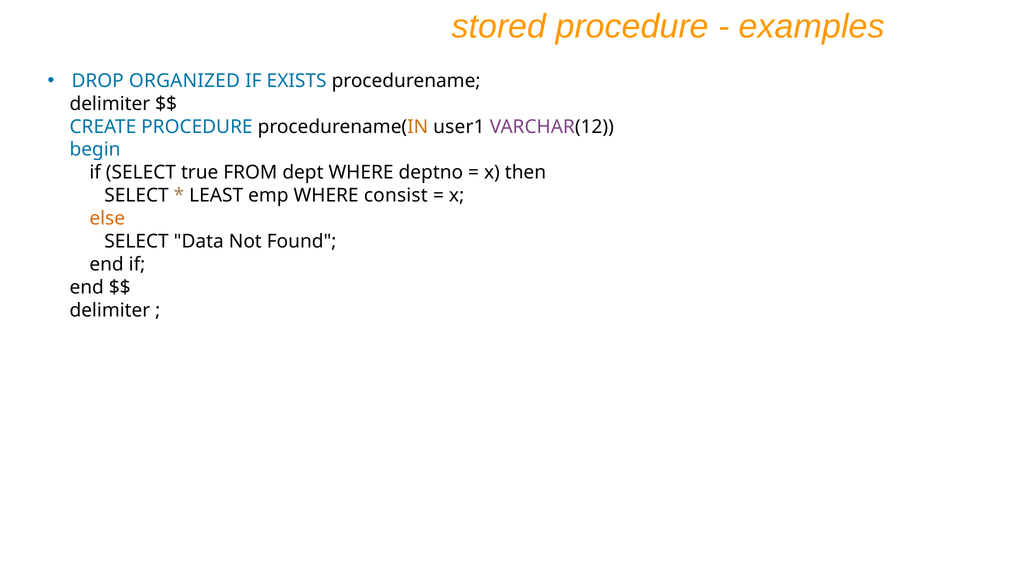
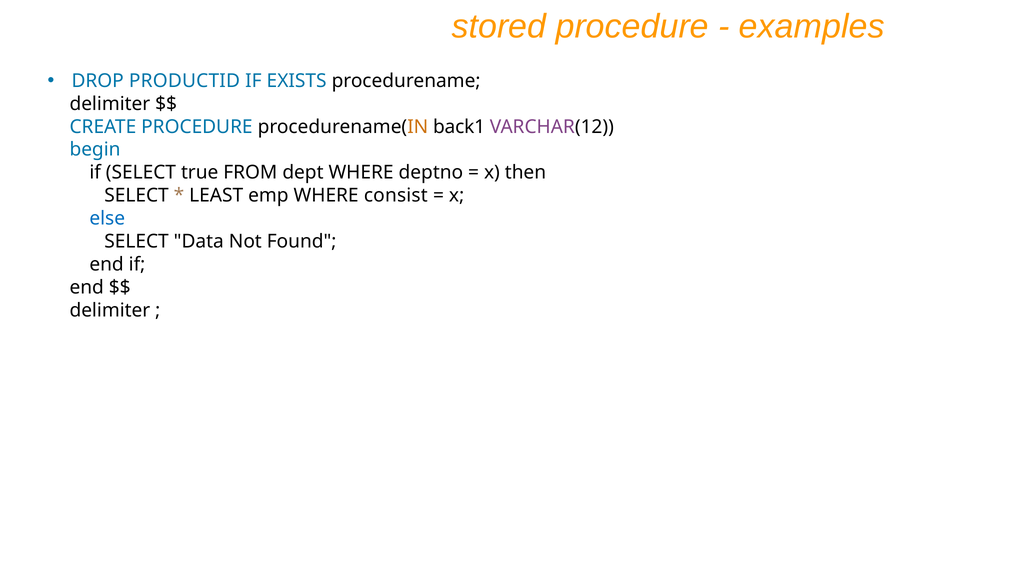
ORGANIZED: ORGANIZED -> PRODUCTID
user1: user1 -> back1
else colour: orange -> blue
